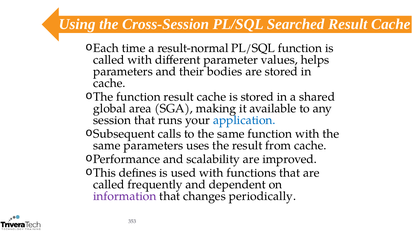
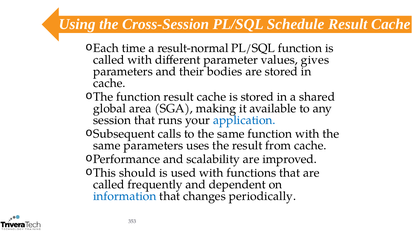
Searched: Searched -> Schedule
helps: helps -> gives
defines: defines -> should
information colour: purple -> blue
